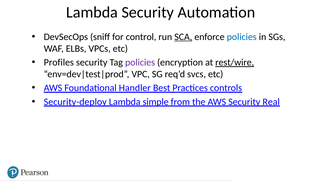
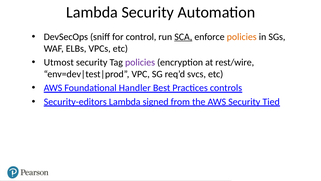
policies at (242, 37) colour: blue -> orange
Profiles: Profiles -> Utmost
rest/wire underline: present -> none
Security-deploy: Security-deploy -> Security-editors
simple: simple -> signed
Real: Real -> Tied
